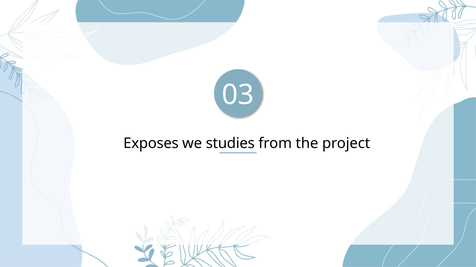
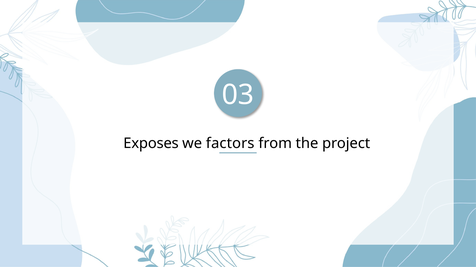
studies: studies -> factors
